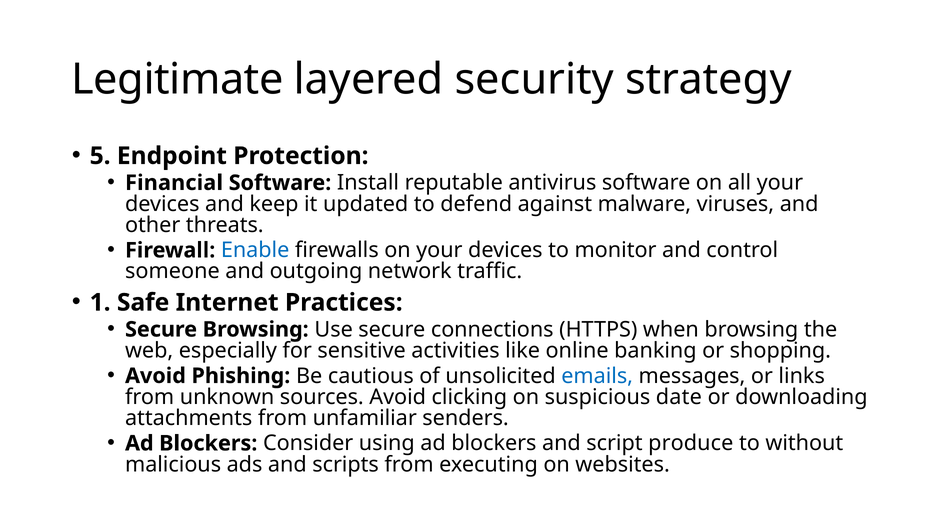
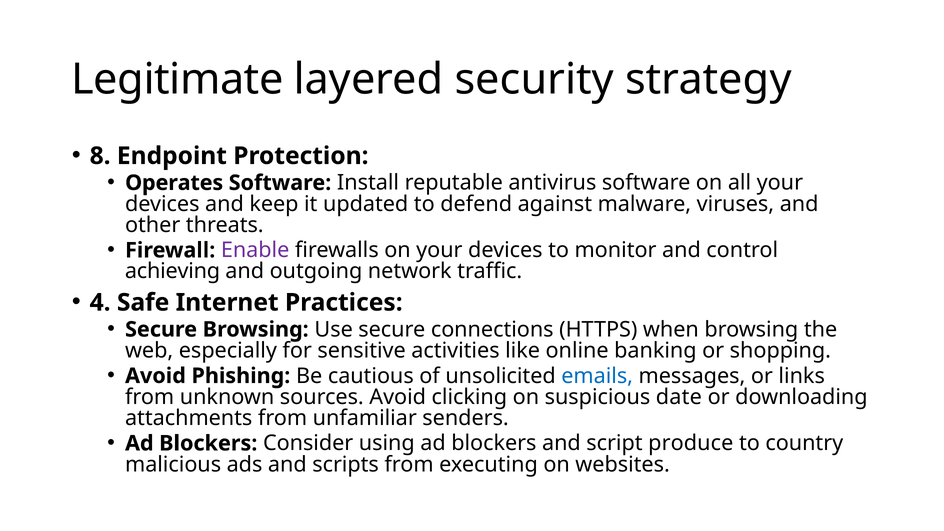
5: 5 -> 8
Financial: Financial -> Operates
Enable colour: blue -> purple
someone: someone -> achieving
1: 1 -> 4
without: without -> country
